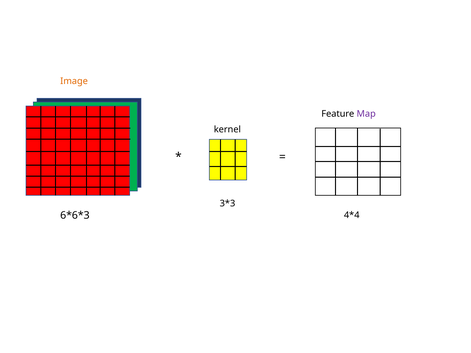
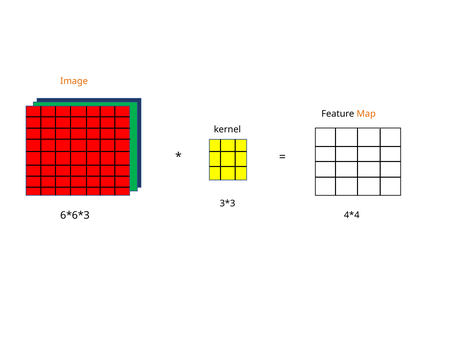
Map colour: purple -> orange
